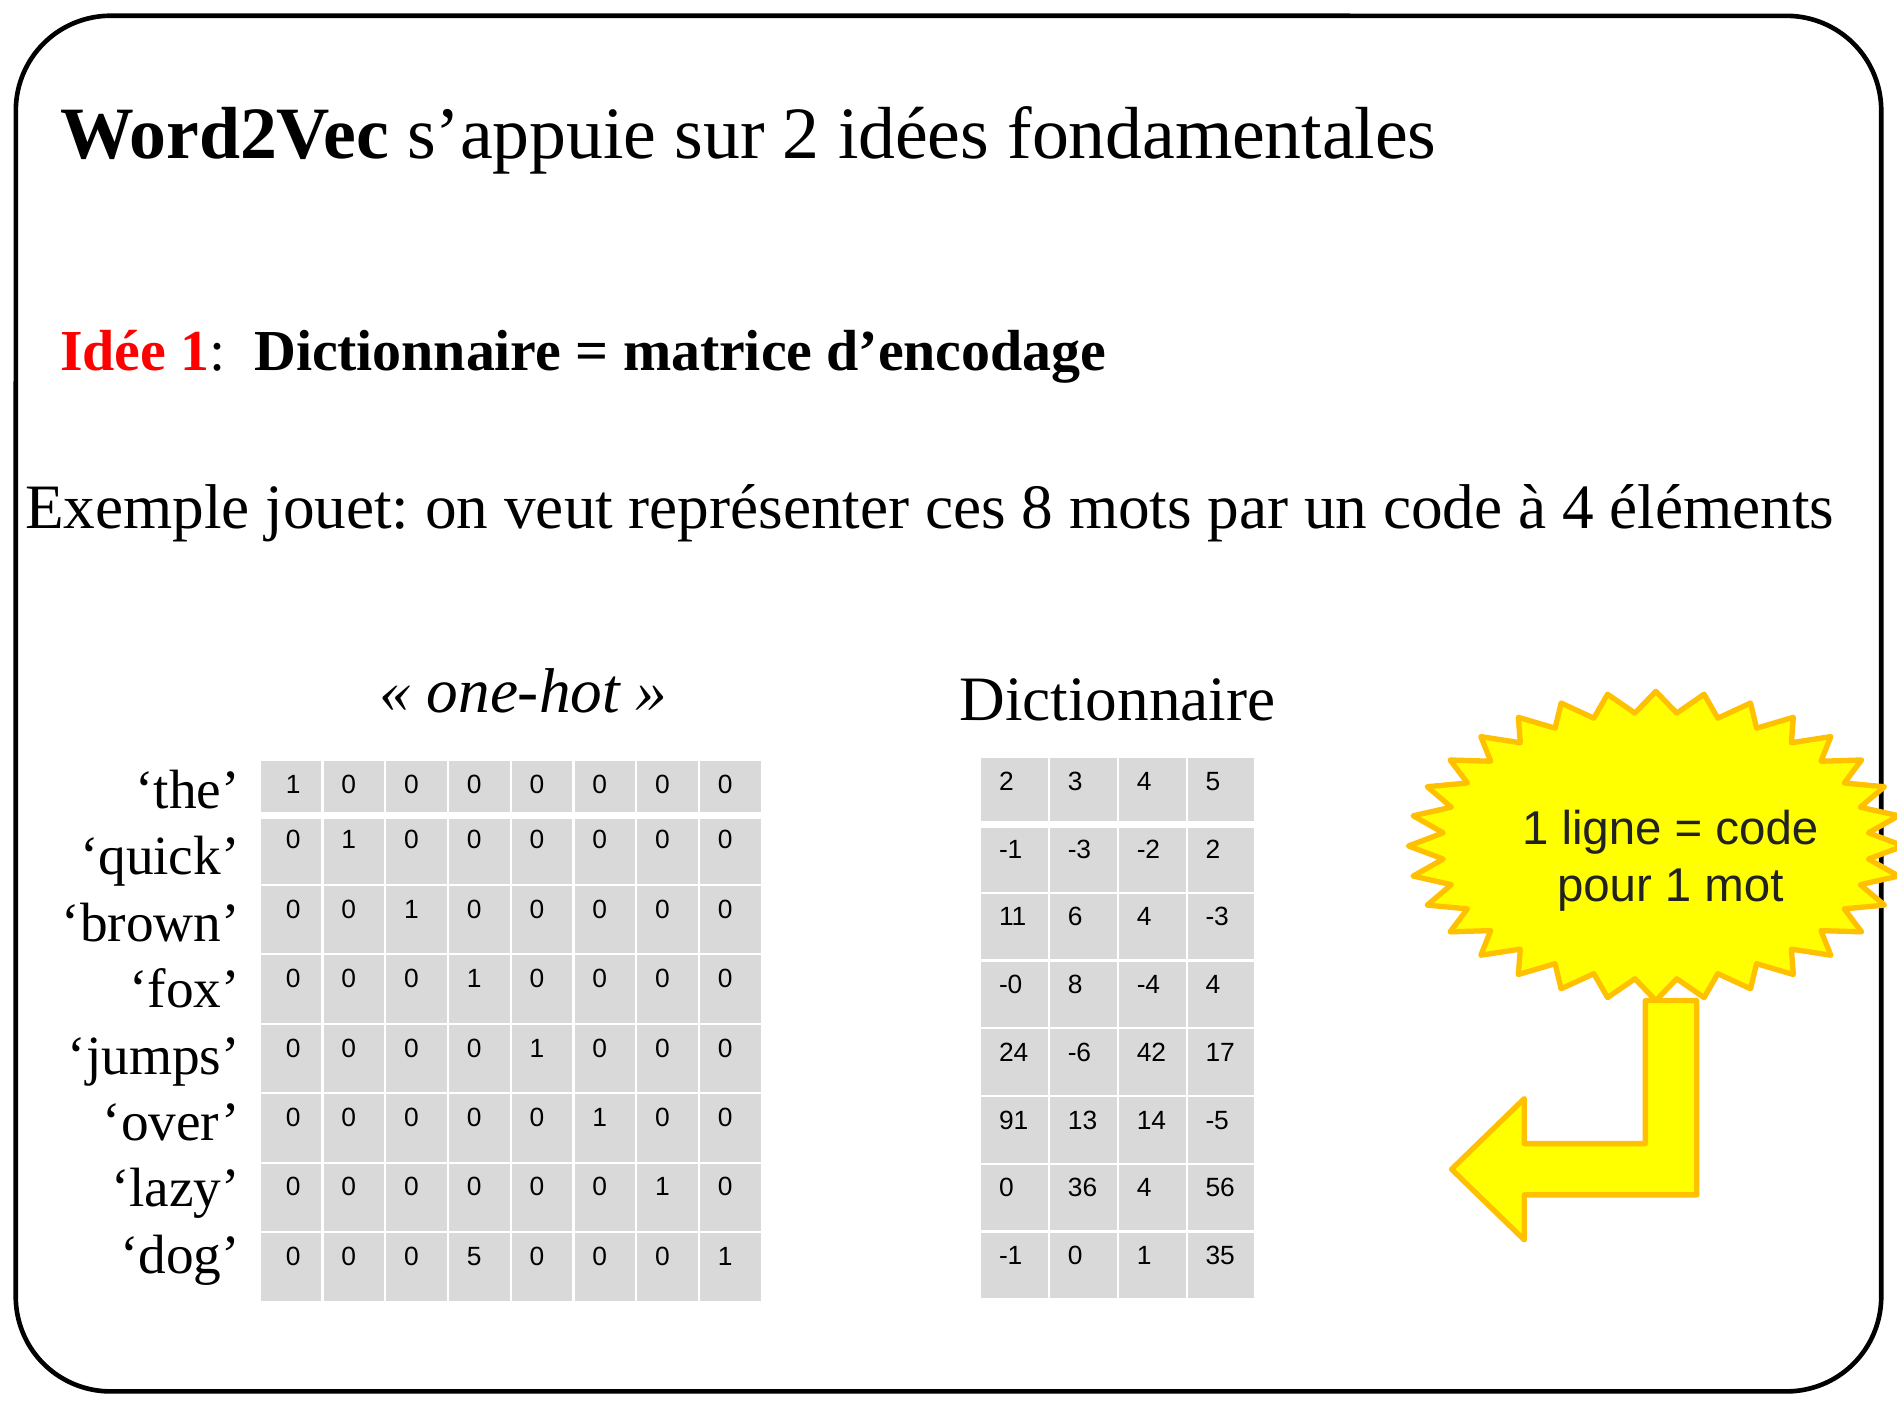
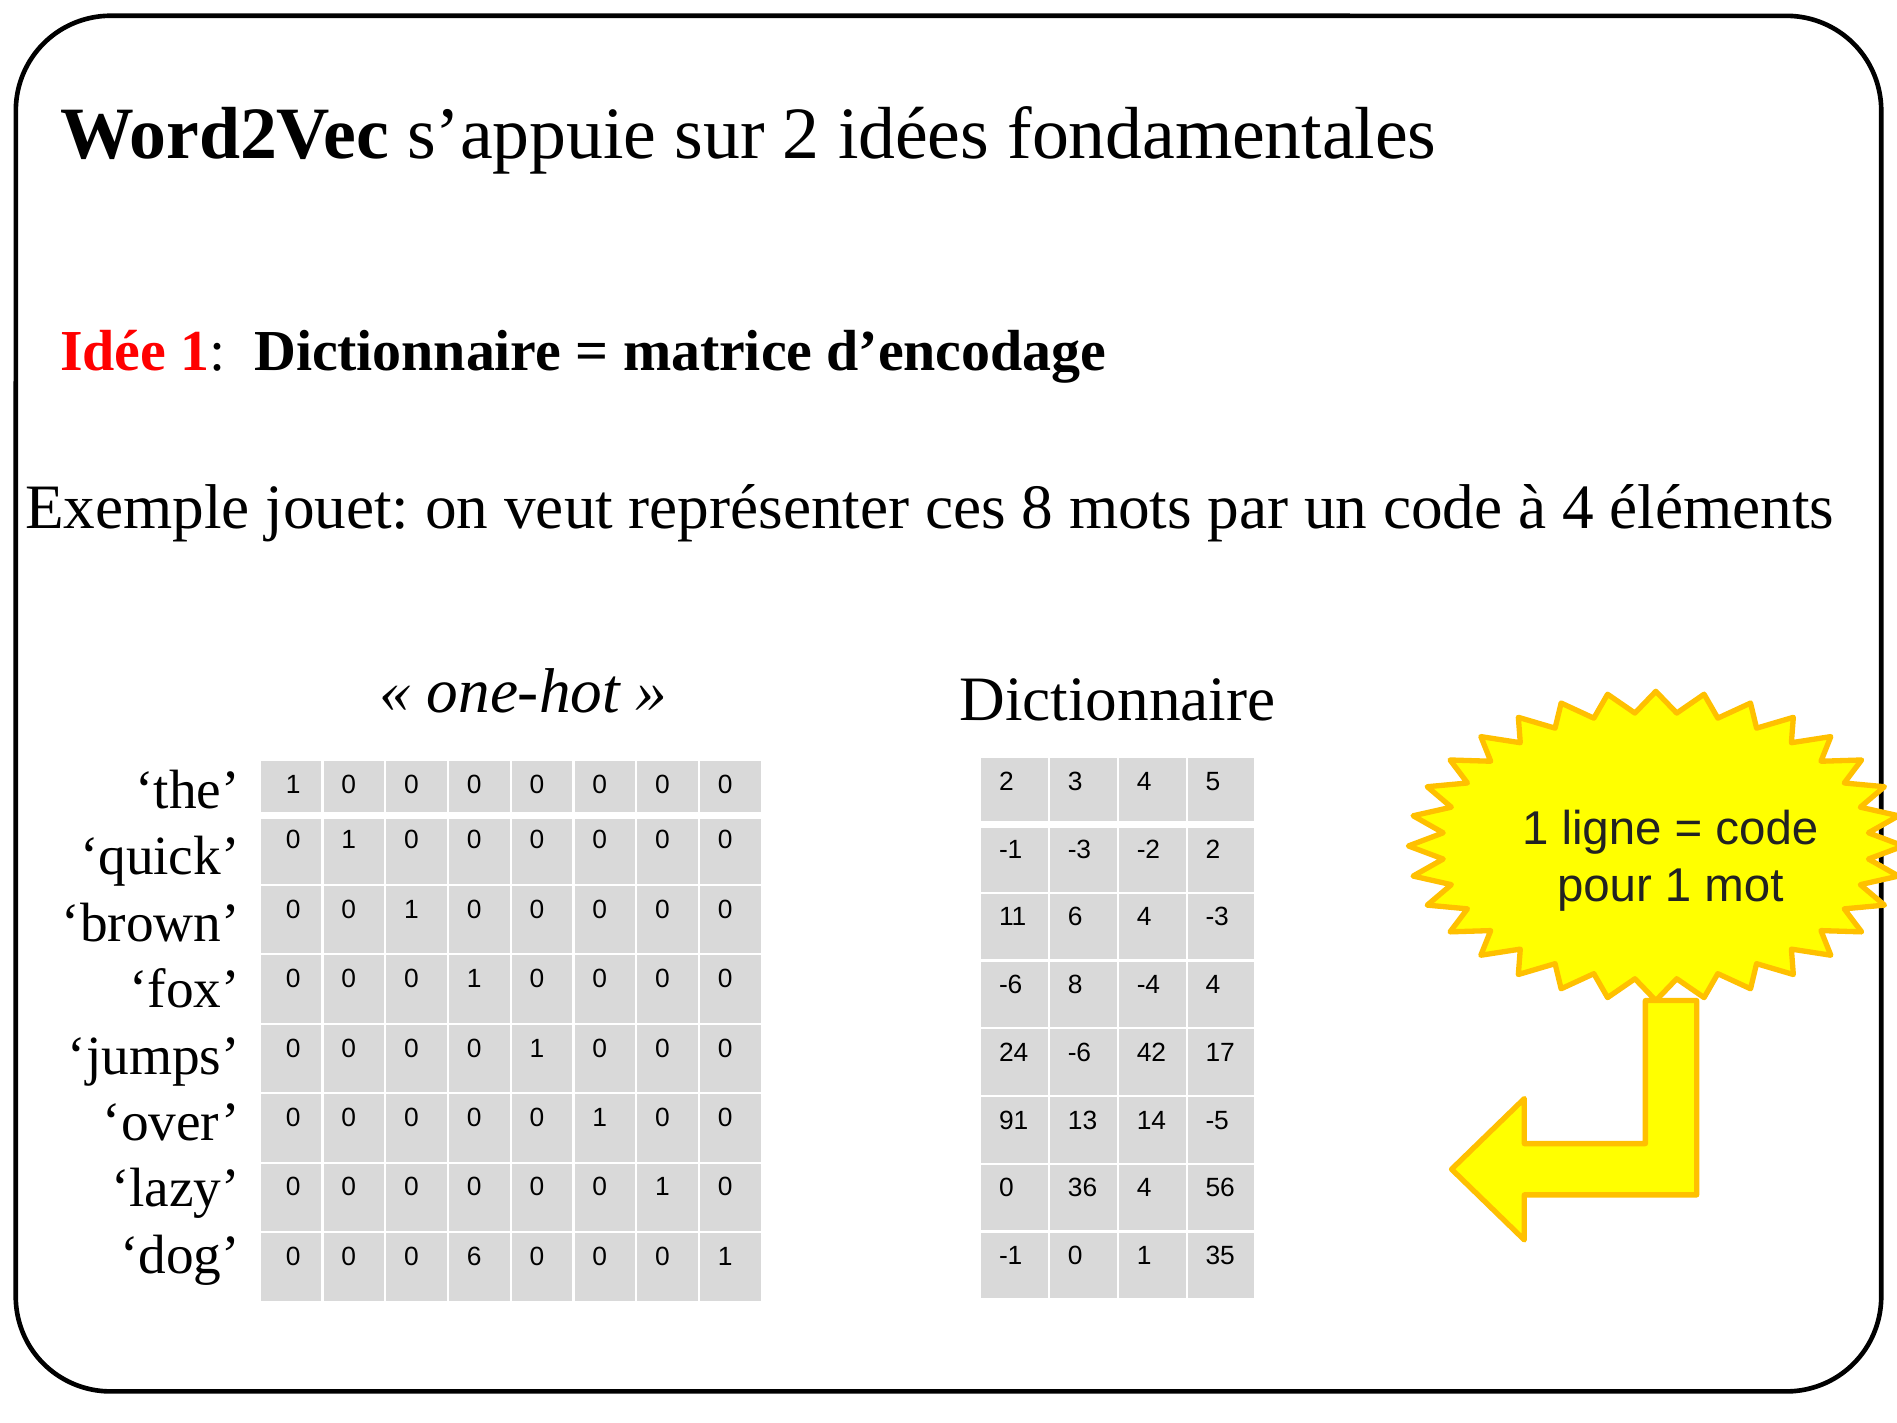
-0 at (1011, 985): -0 -> -6
0 5: 5 -> 6
